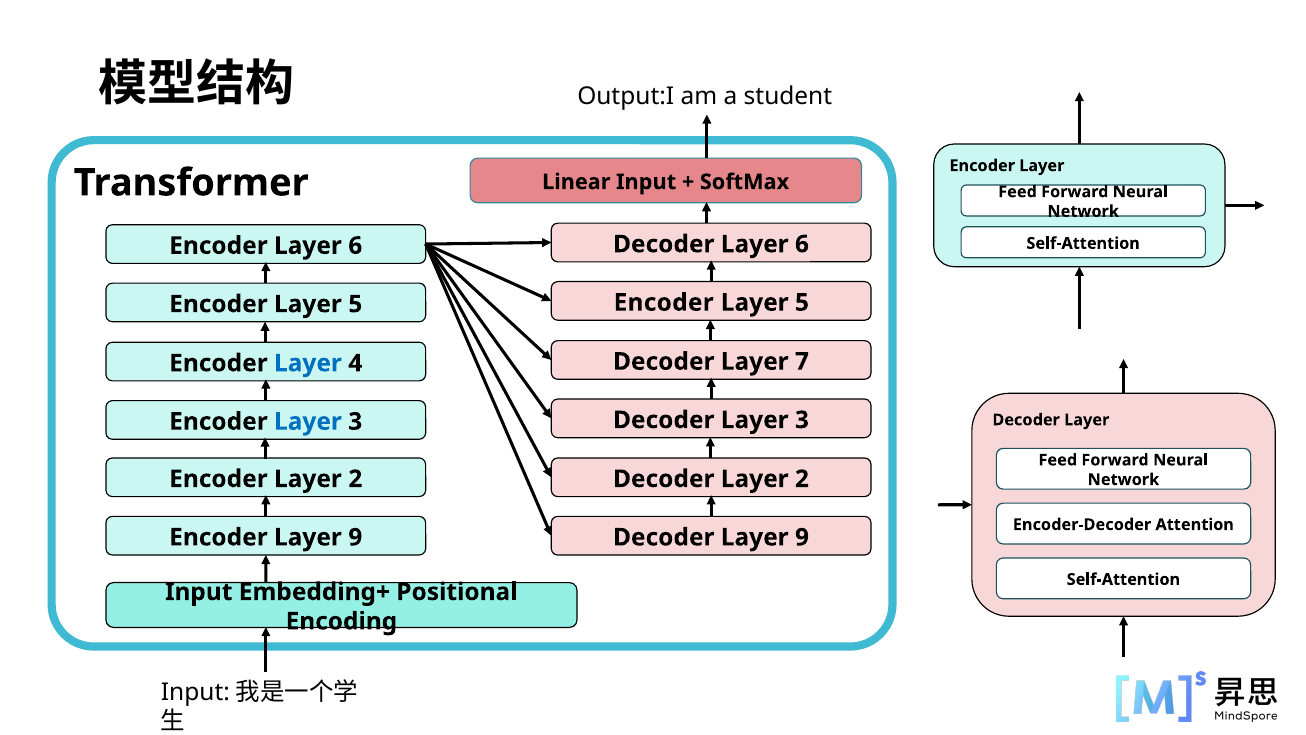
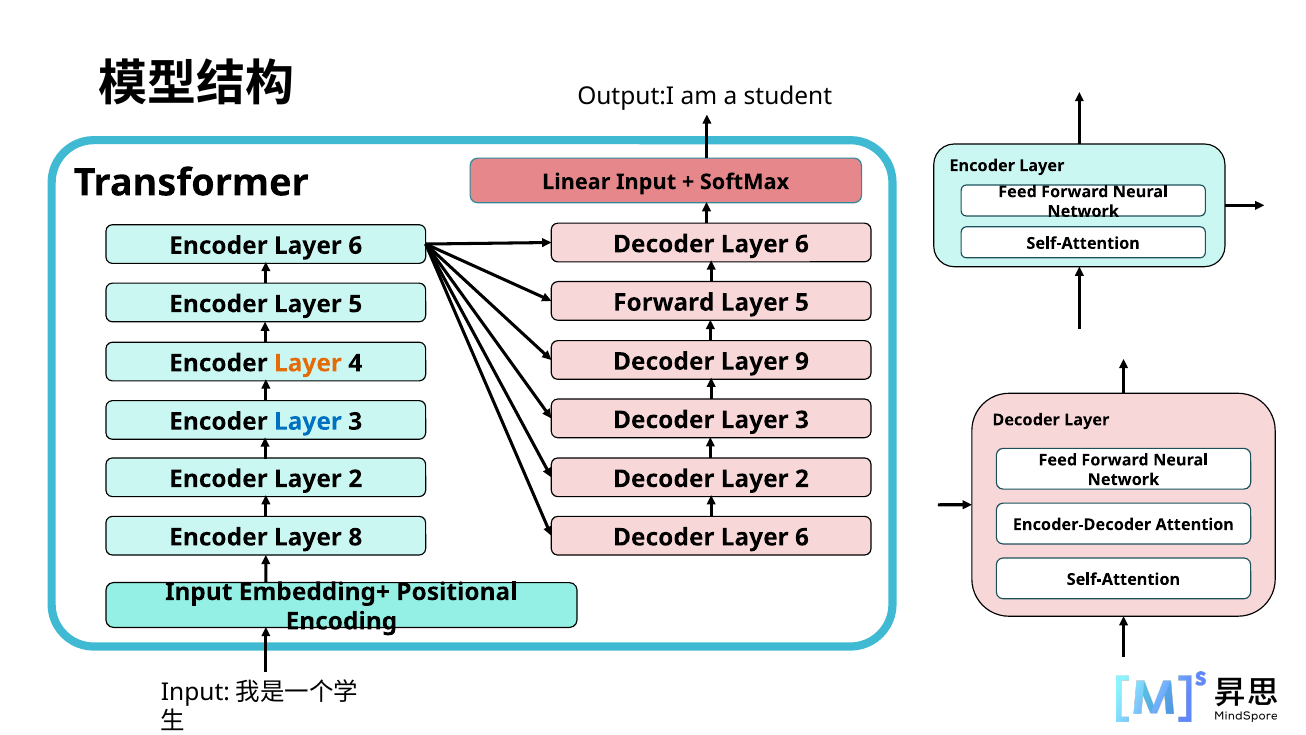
Encoder at (664, 302): Encoder -> Forward
7: 7 -> 9
Layer at (308, 363) colour: blue -> orange
Encoder Layer 9: 9 -> 8
9 at (802, 537): 9 -> 6
